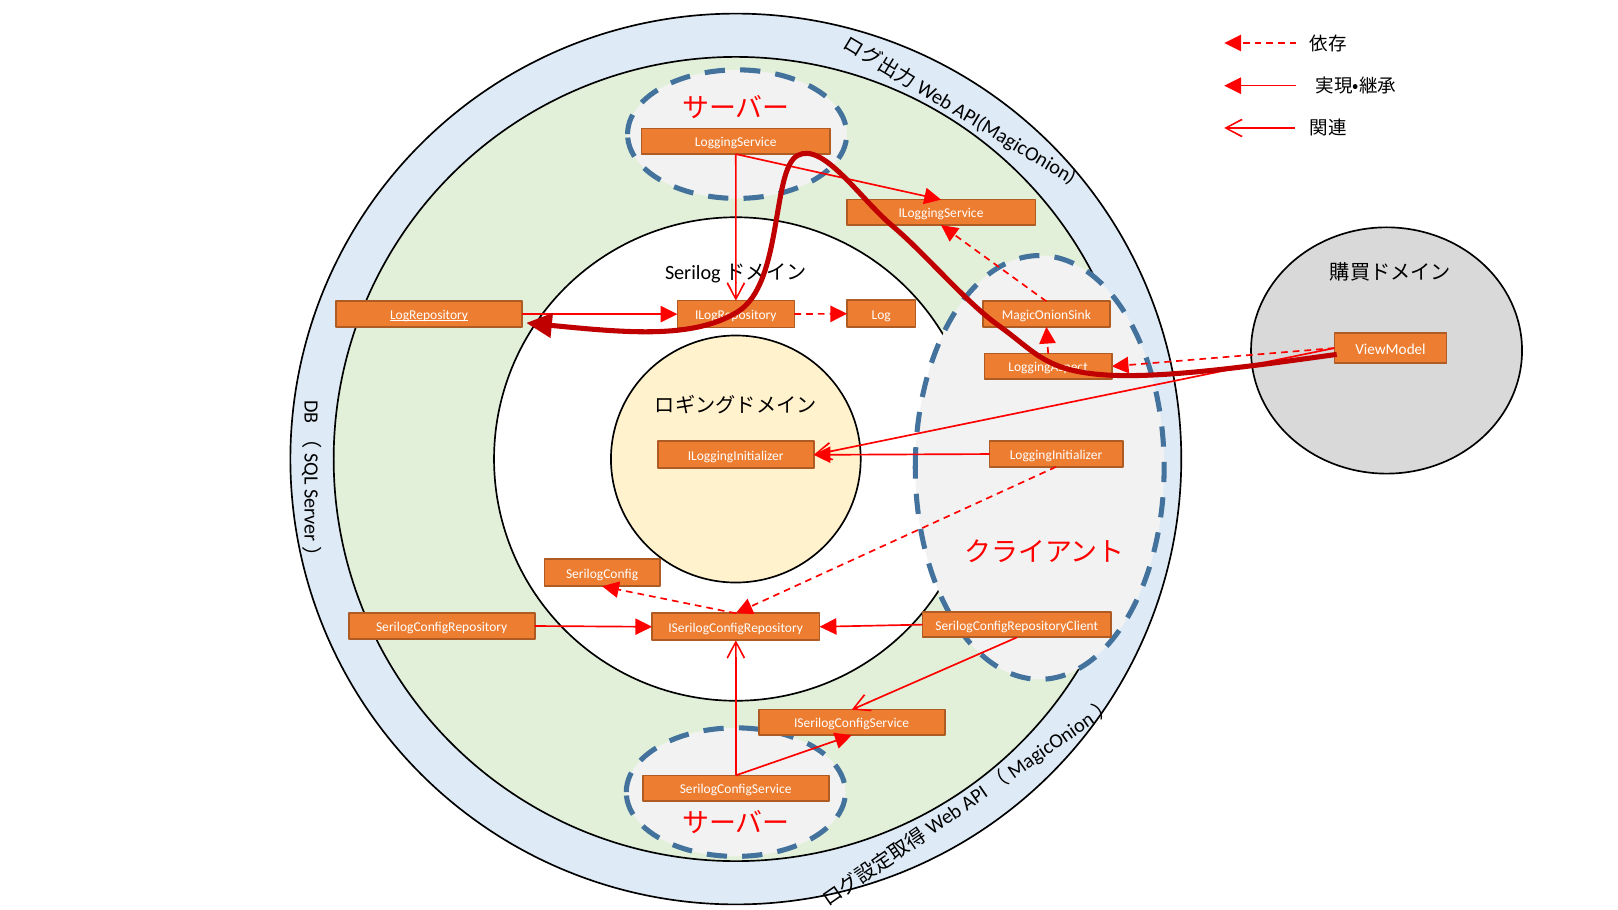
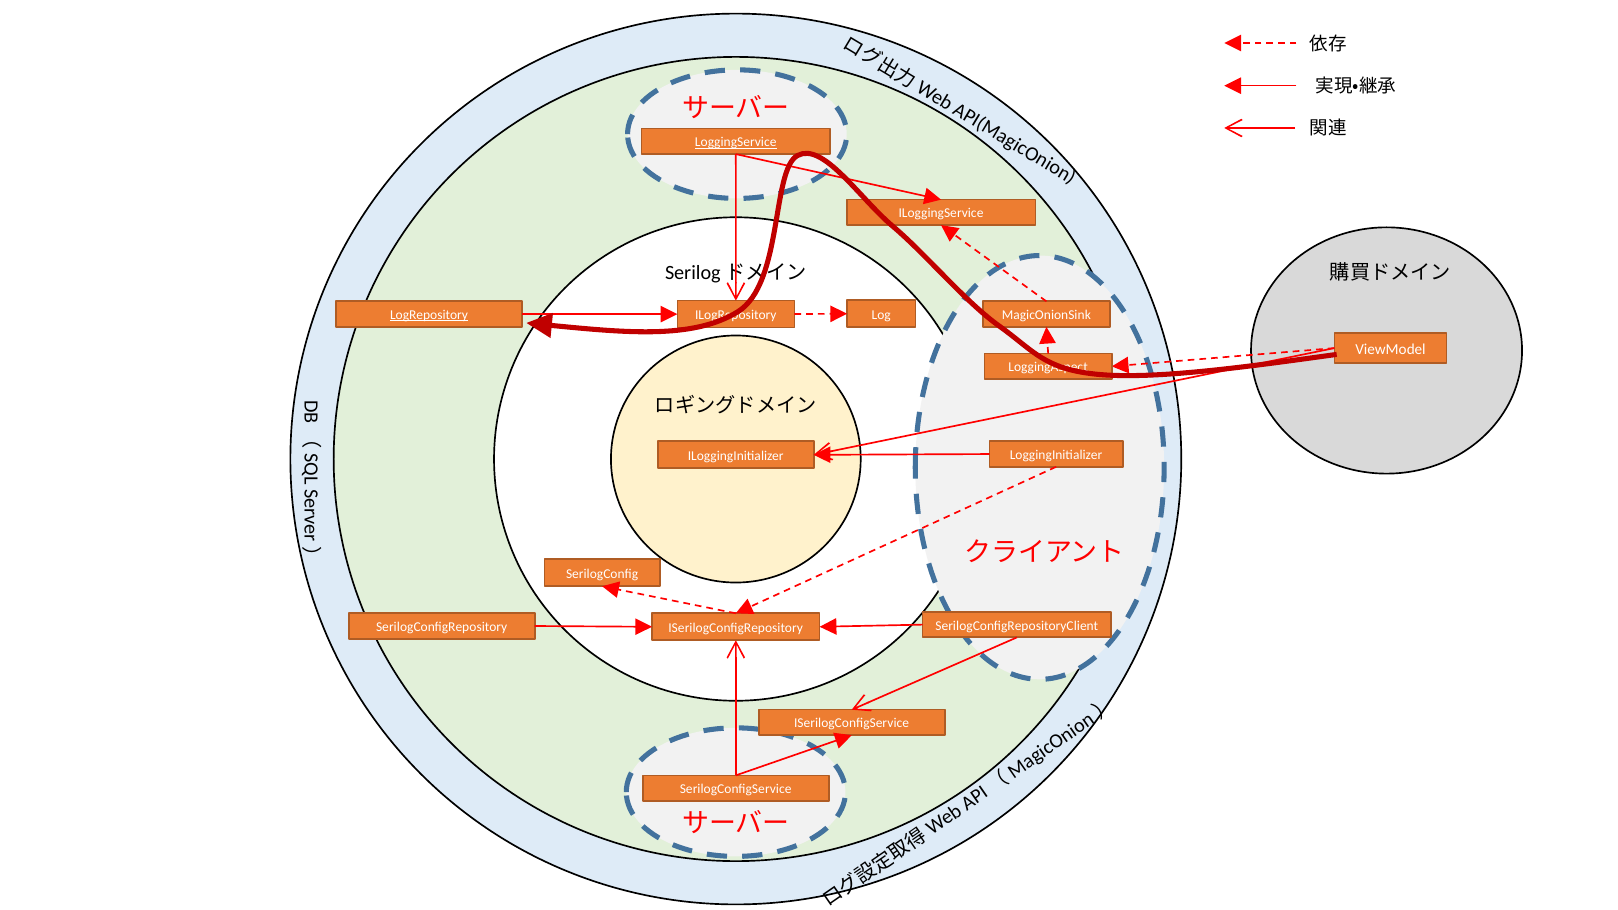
LoggingService underline: none -> present
